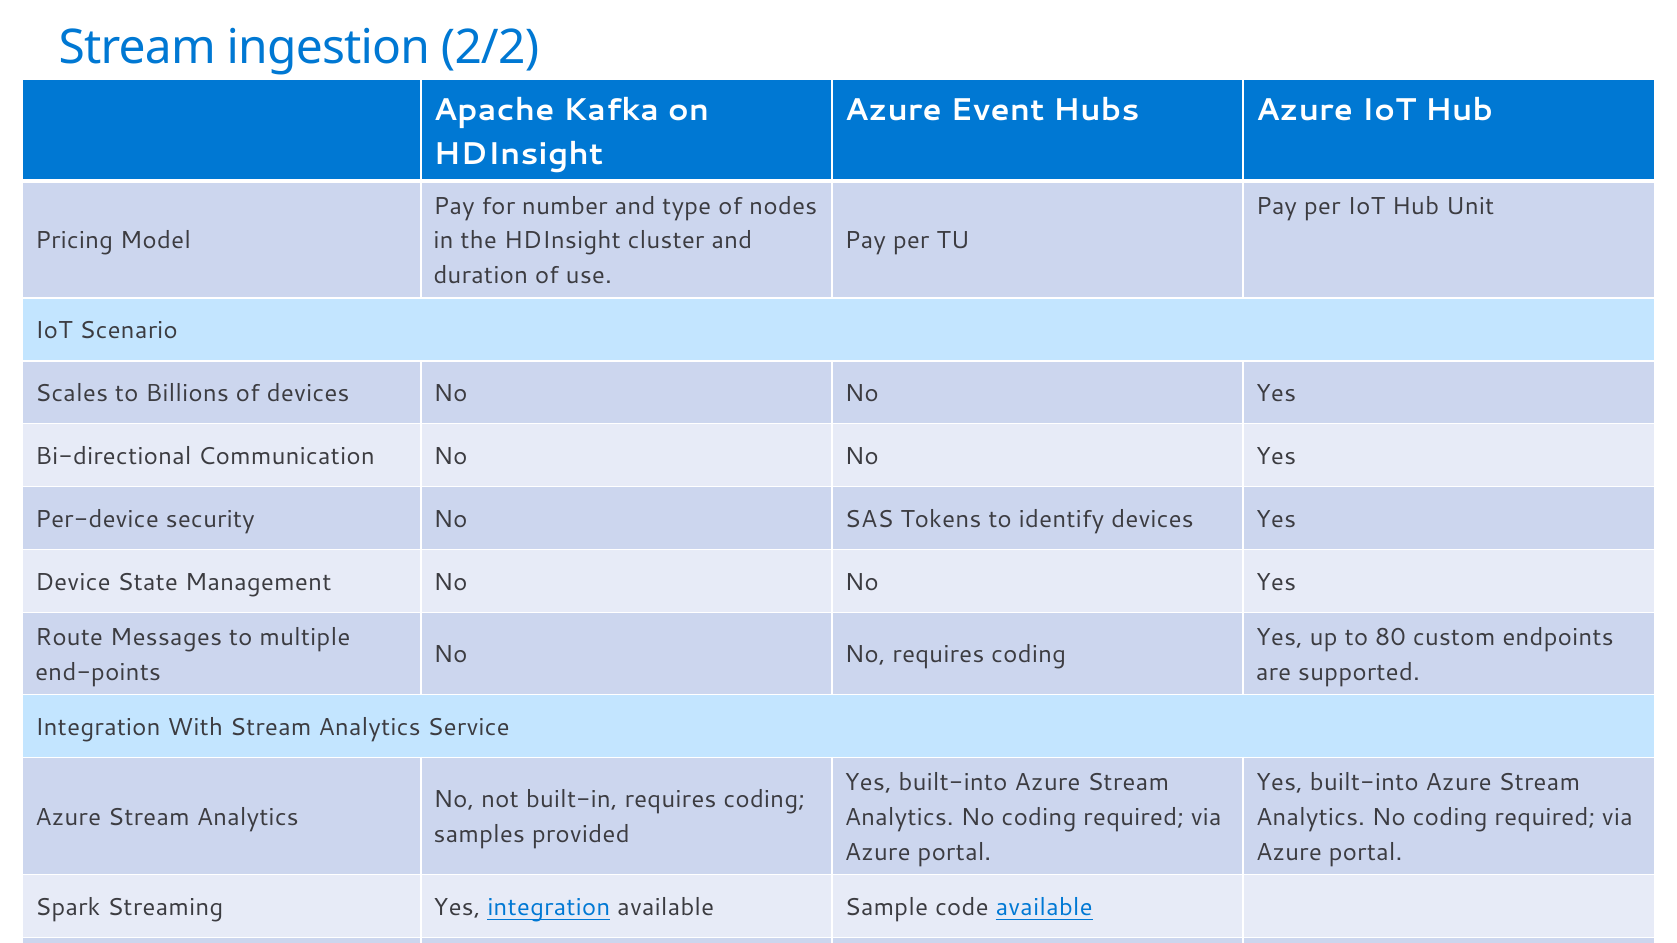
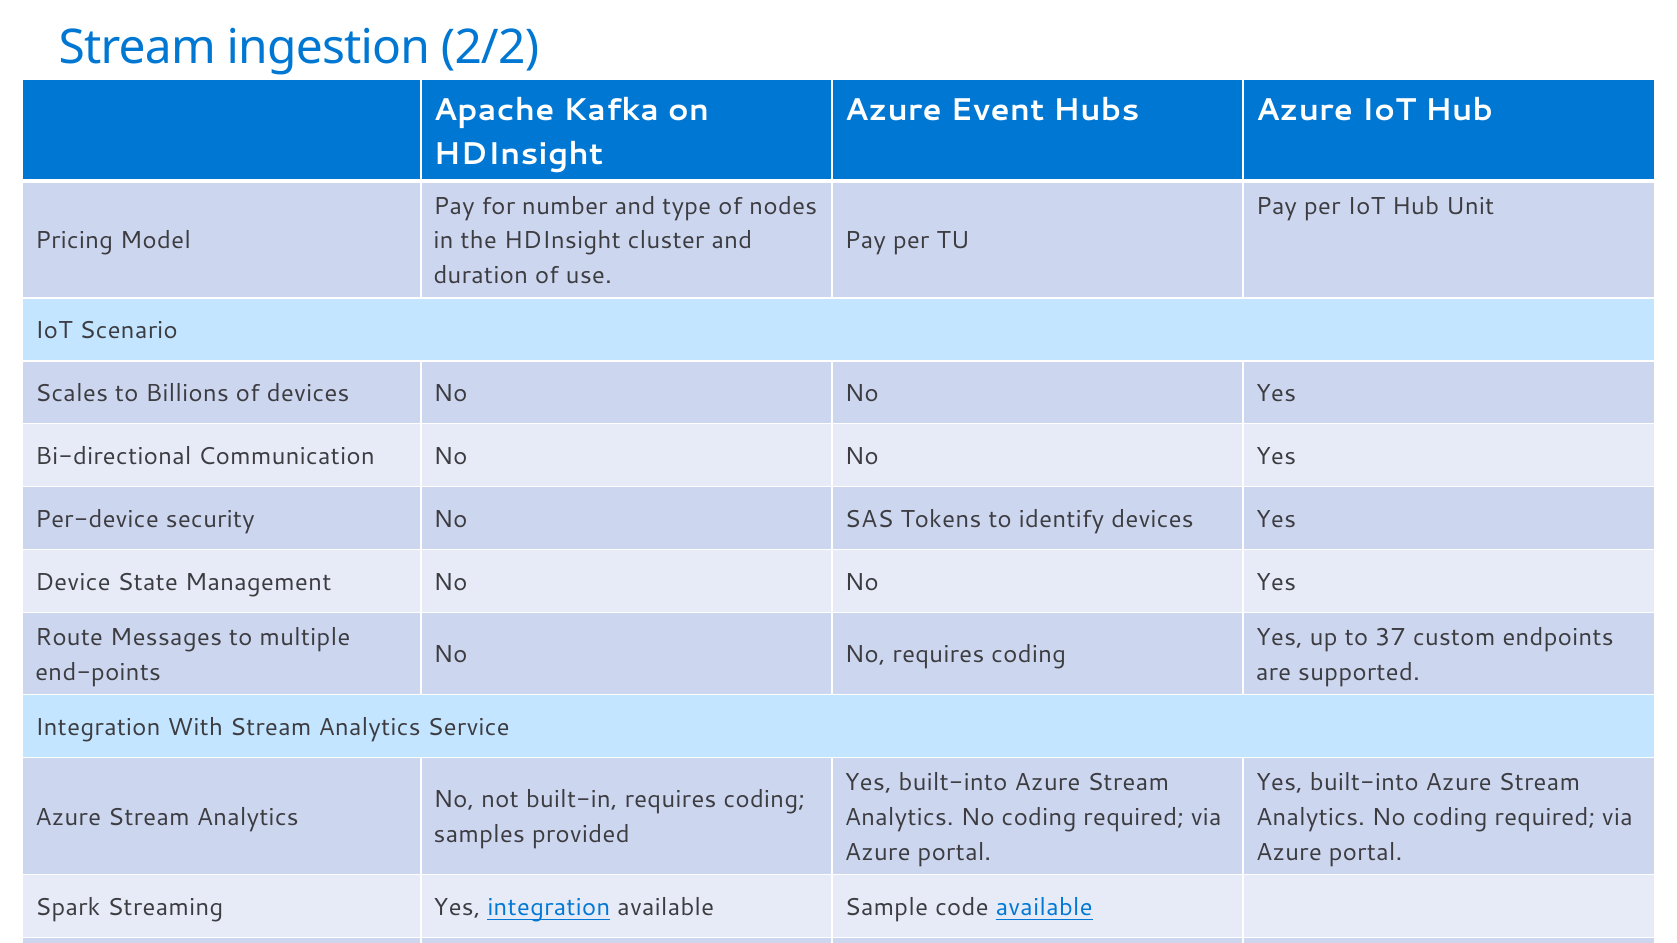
80: 80 -> 37
